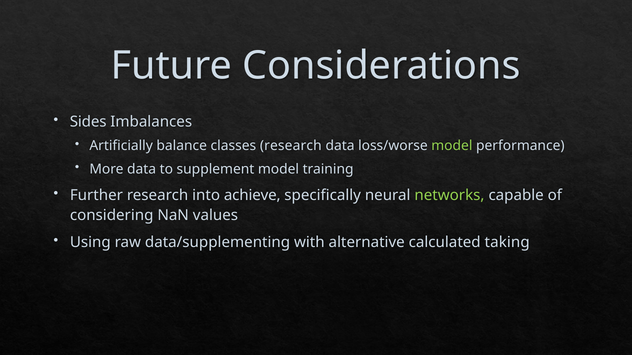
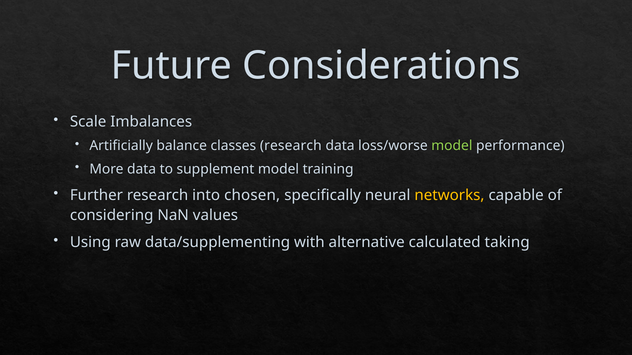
Sides: Sides -> Scale
achieve: achieve -> chosen
networks colour: light green -> yellow
